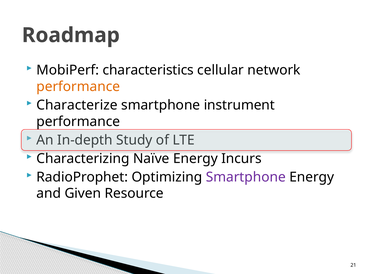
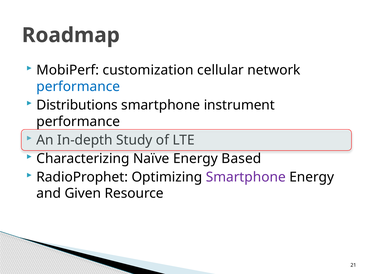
characteristics: characteristics -> customization
performance at (78, 87) colour: orange -> blue
Characterize: Characterize -> Distributions
Incurs: Incurs -> Based
